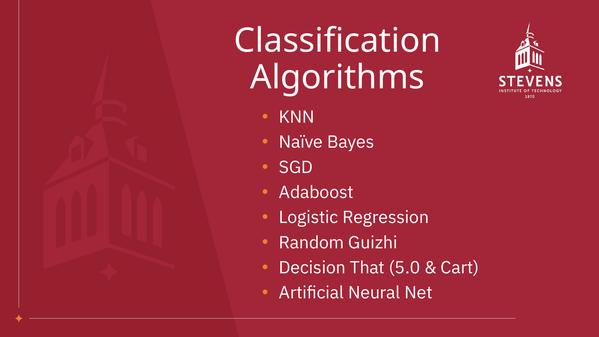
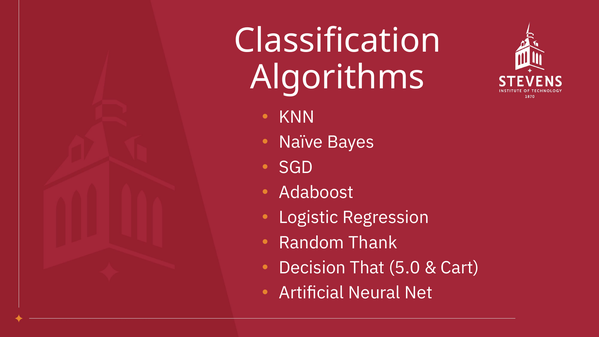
Guizhi: Guizhi -> Thank
